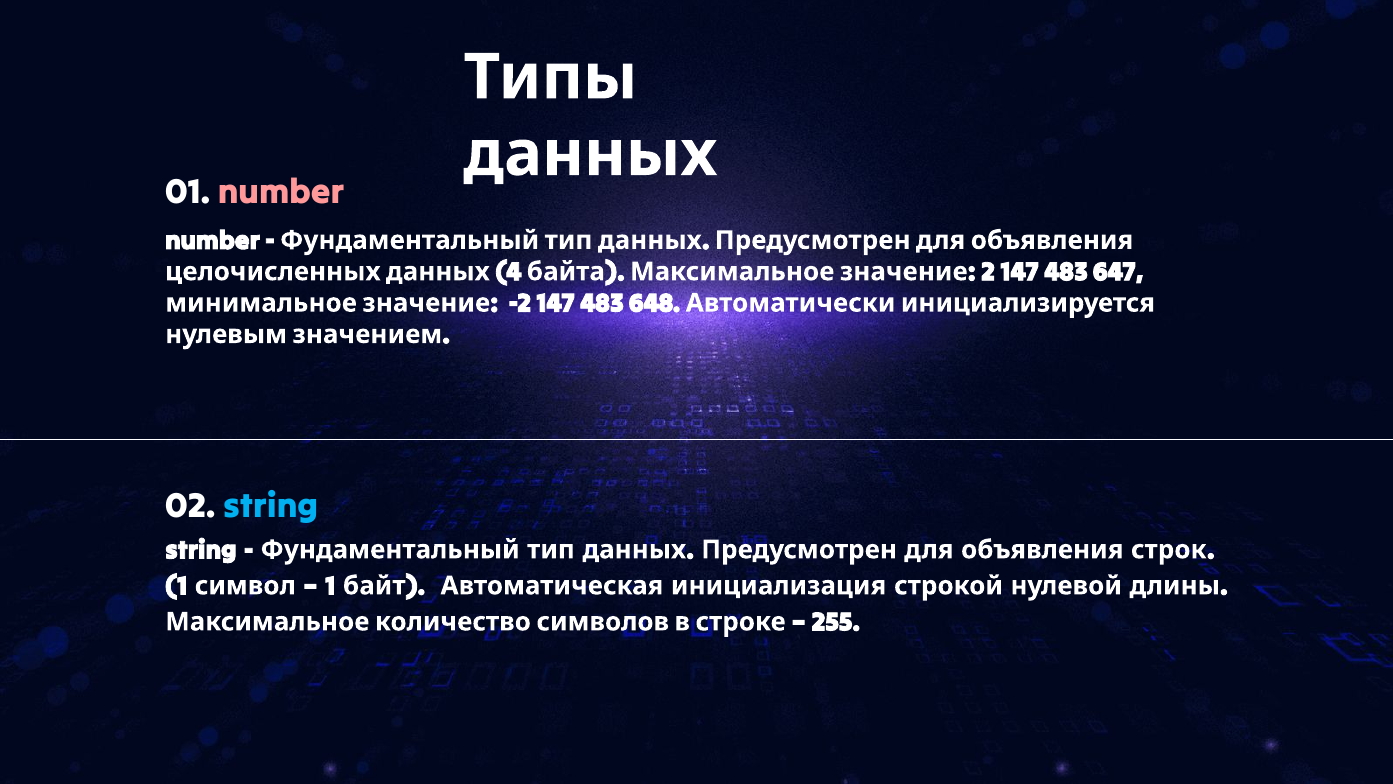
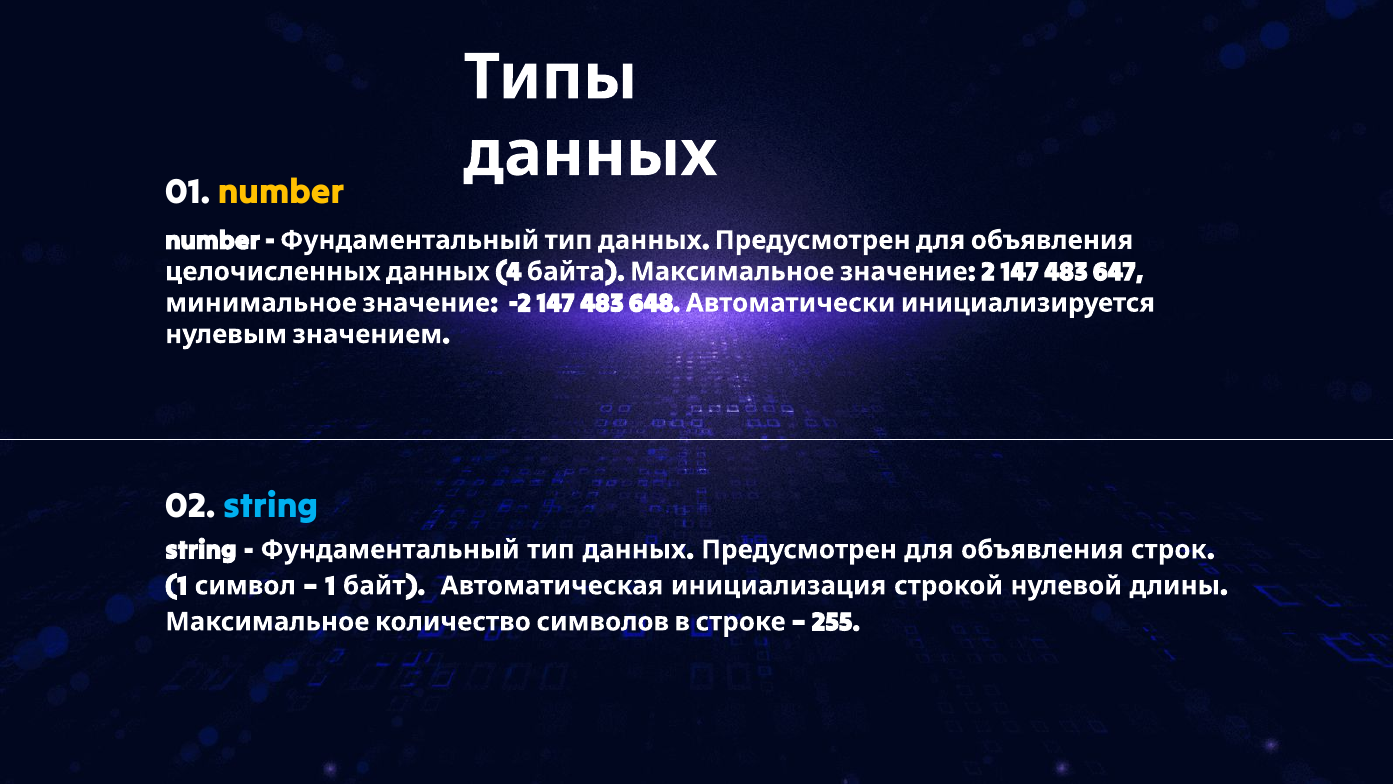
number at (281, 191) colour: pink -> yellow
